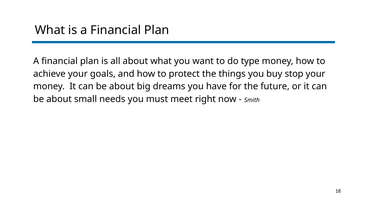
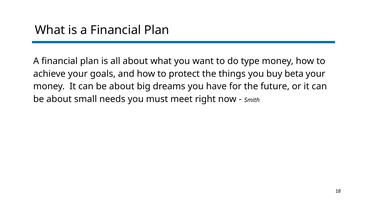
stop: stop -> beta
